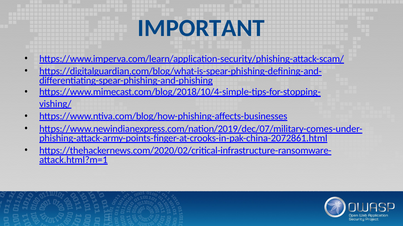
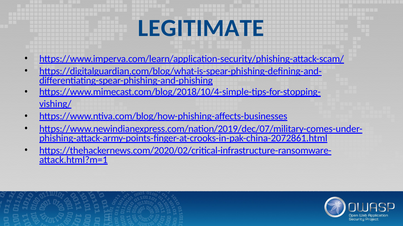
IMPORTANT: IMPORTANT -> LEGITIMATE
